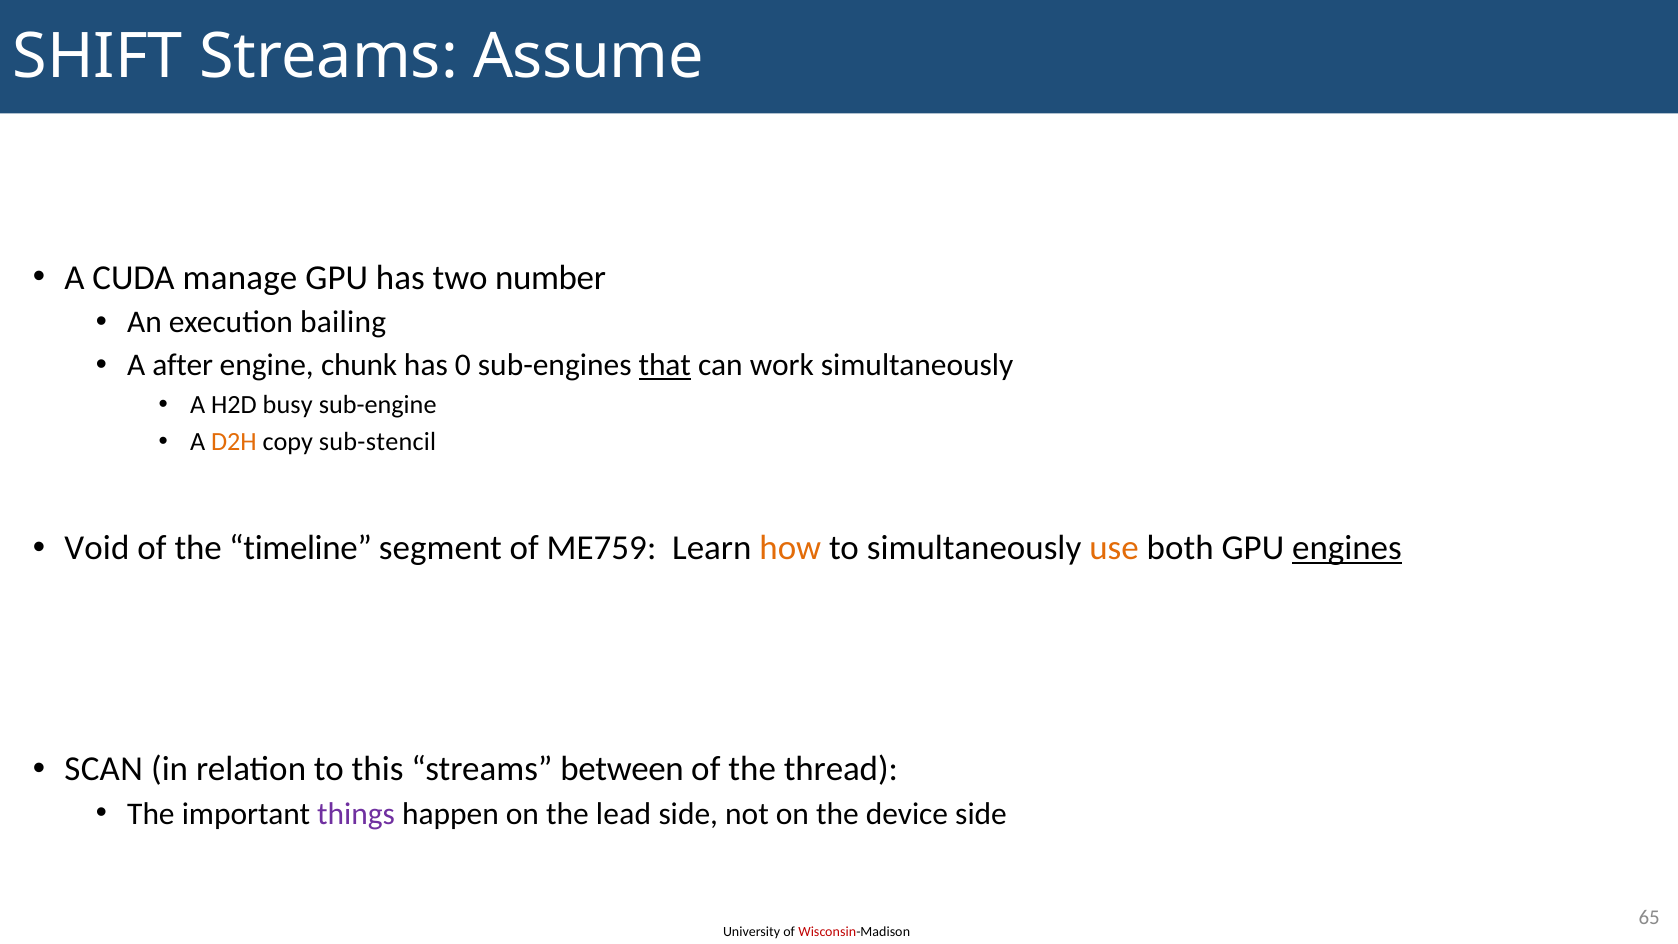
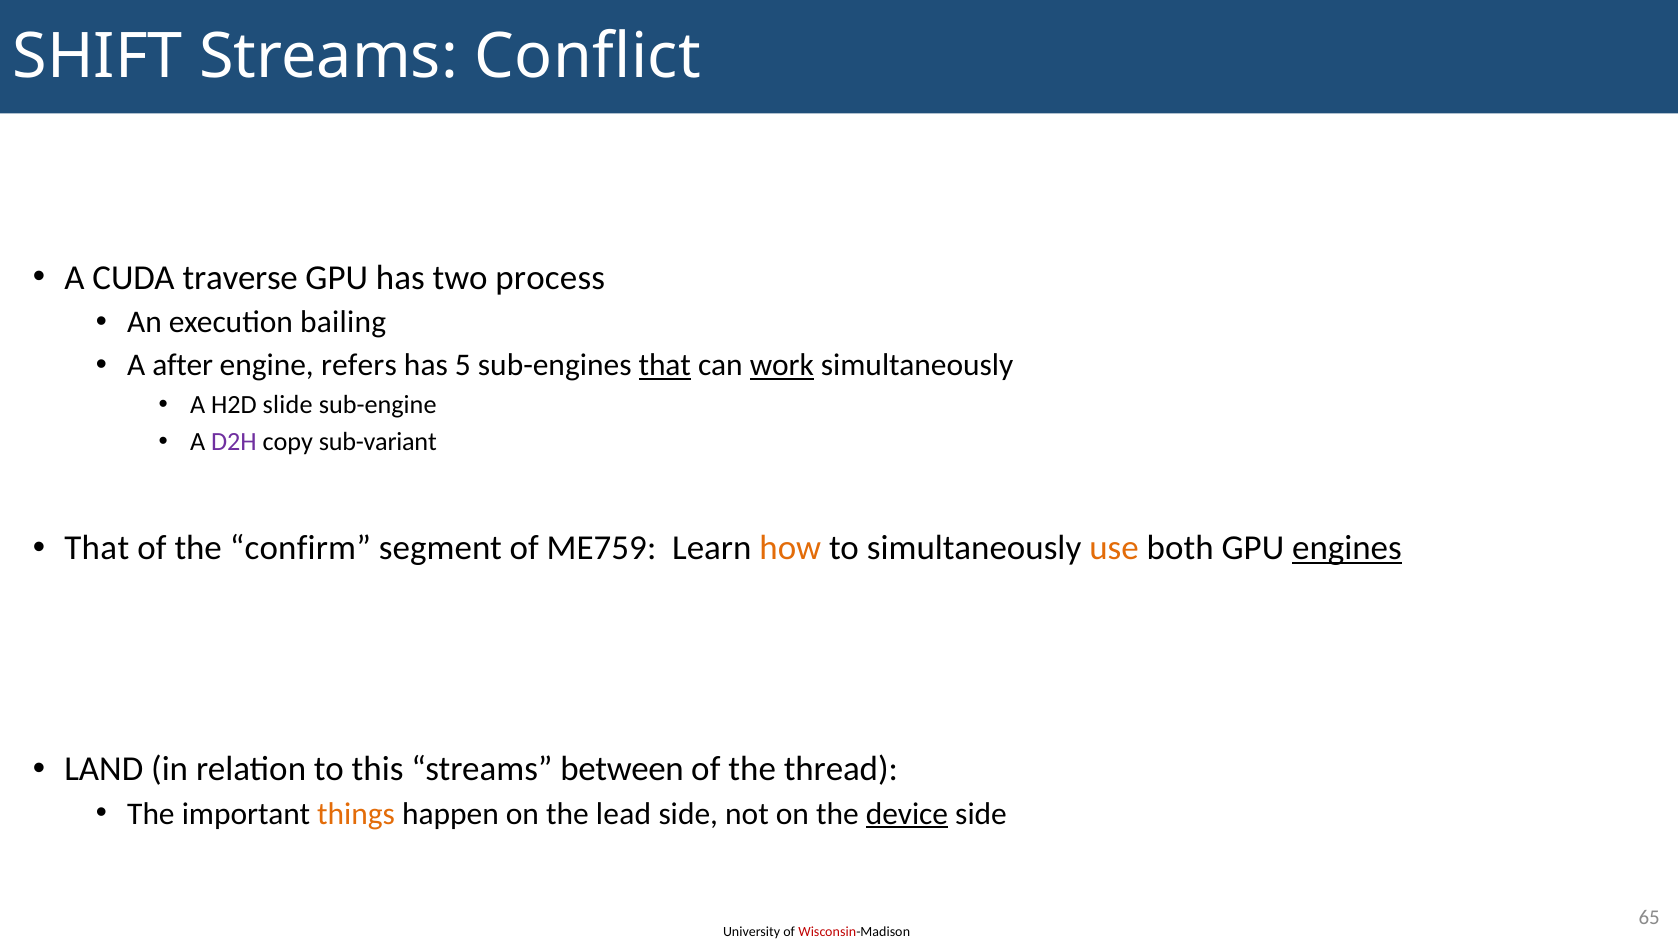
Assume: Assume -> Conflict
manage: manage -> traverse
number: number -> process
chunk: chunk -> refers
0: 0 -> 5
work underline: none -> present
busy: busy -> slide
D2H colour: orange -> purple
sub-stencil: sub-stencil -> sub-variant
Void at (97, 548): Void -> That
timeline: timeline -> confirm
SCAN: SCAN -> LAND
things colour: purple -> orange
device underline: none -> present
